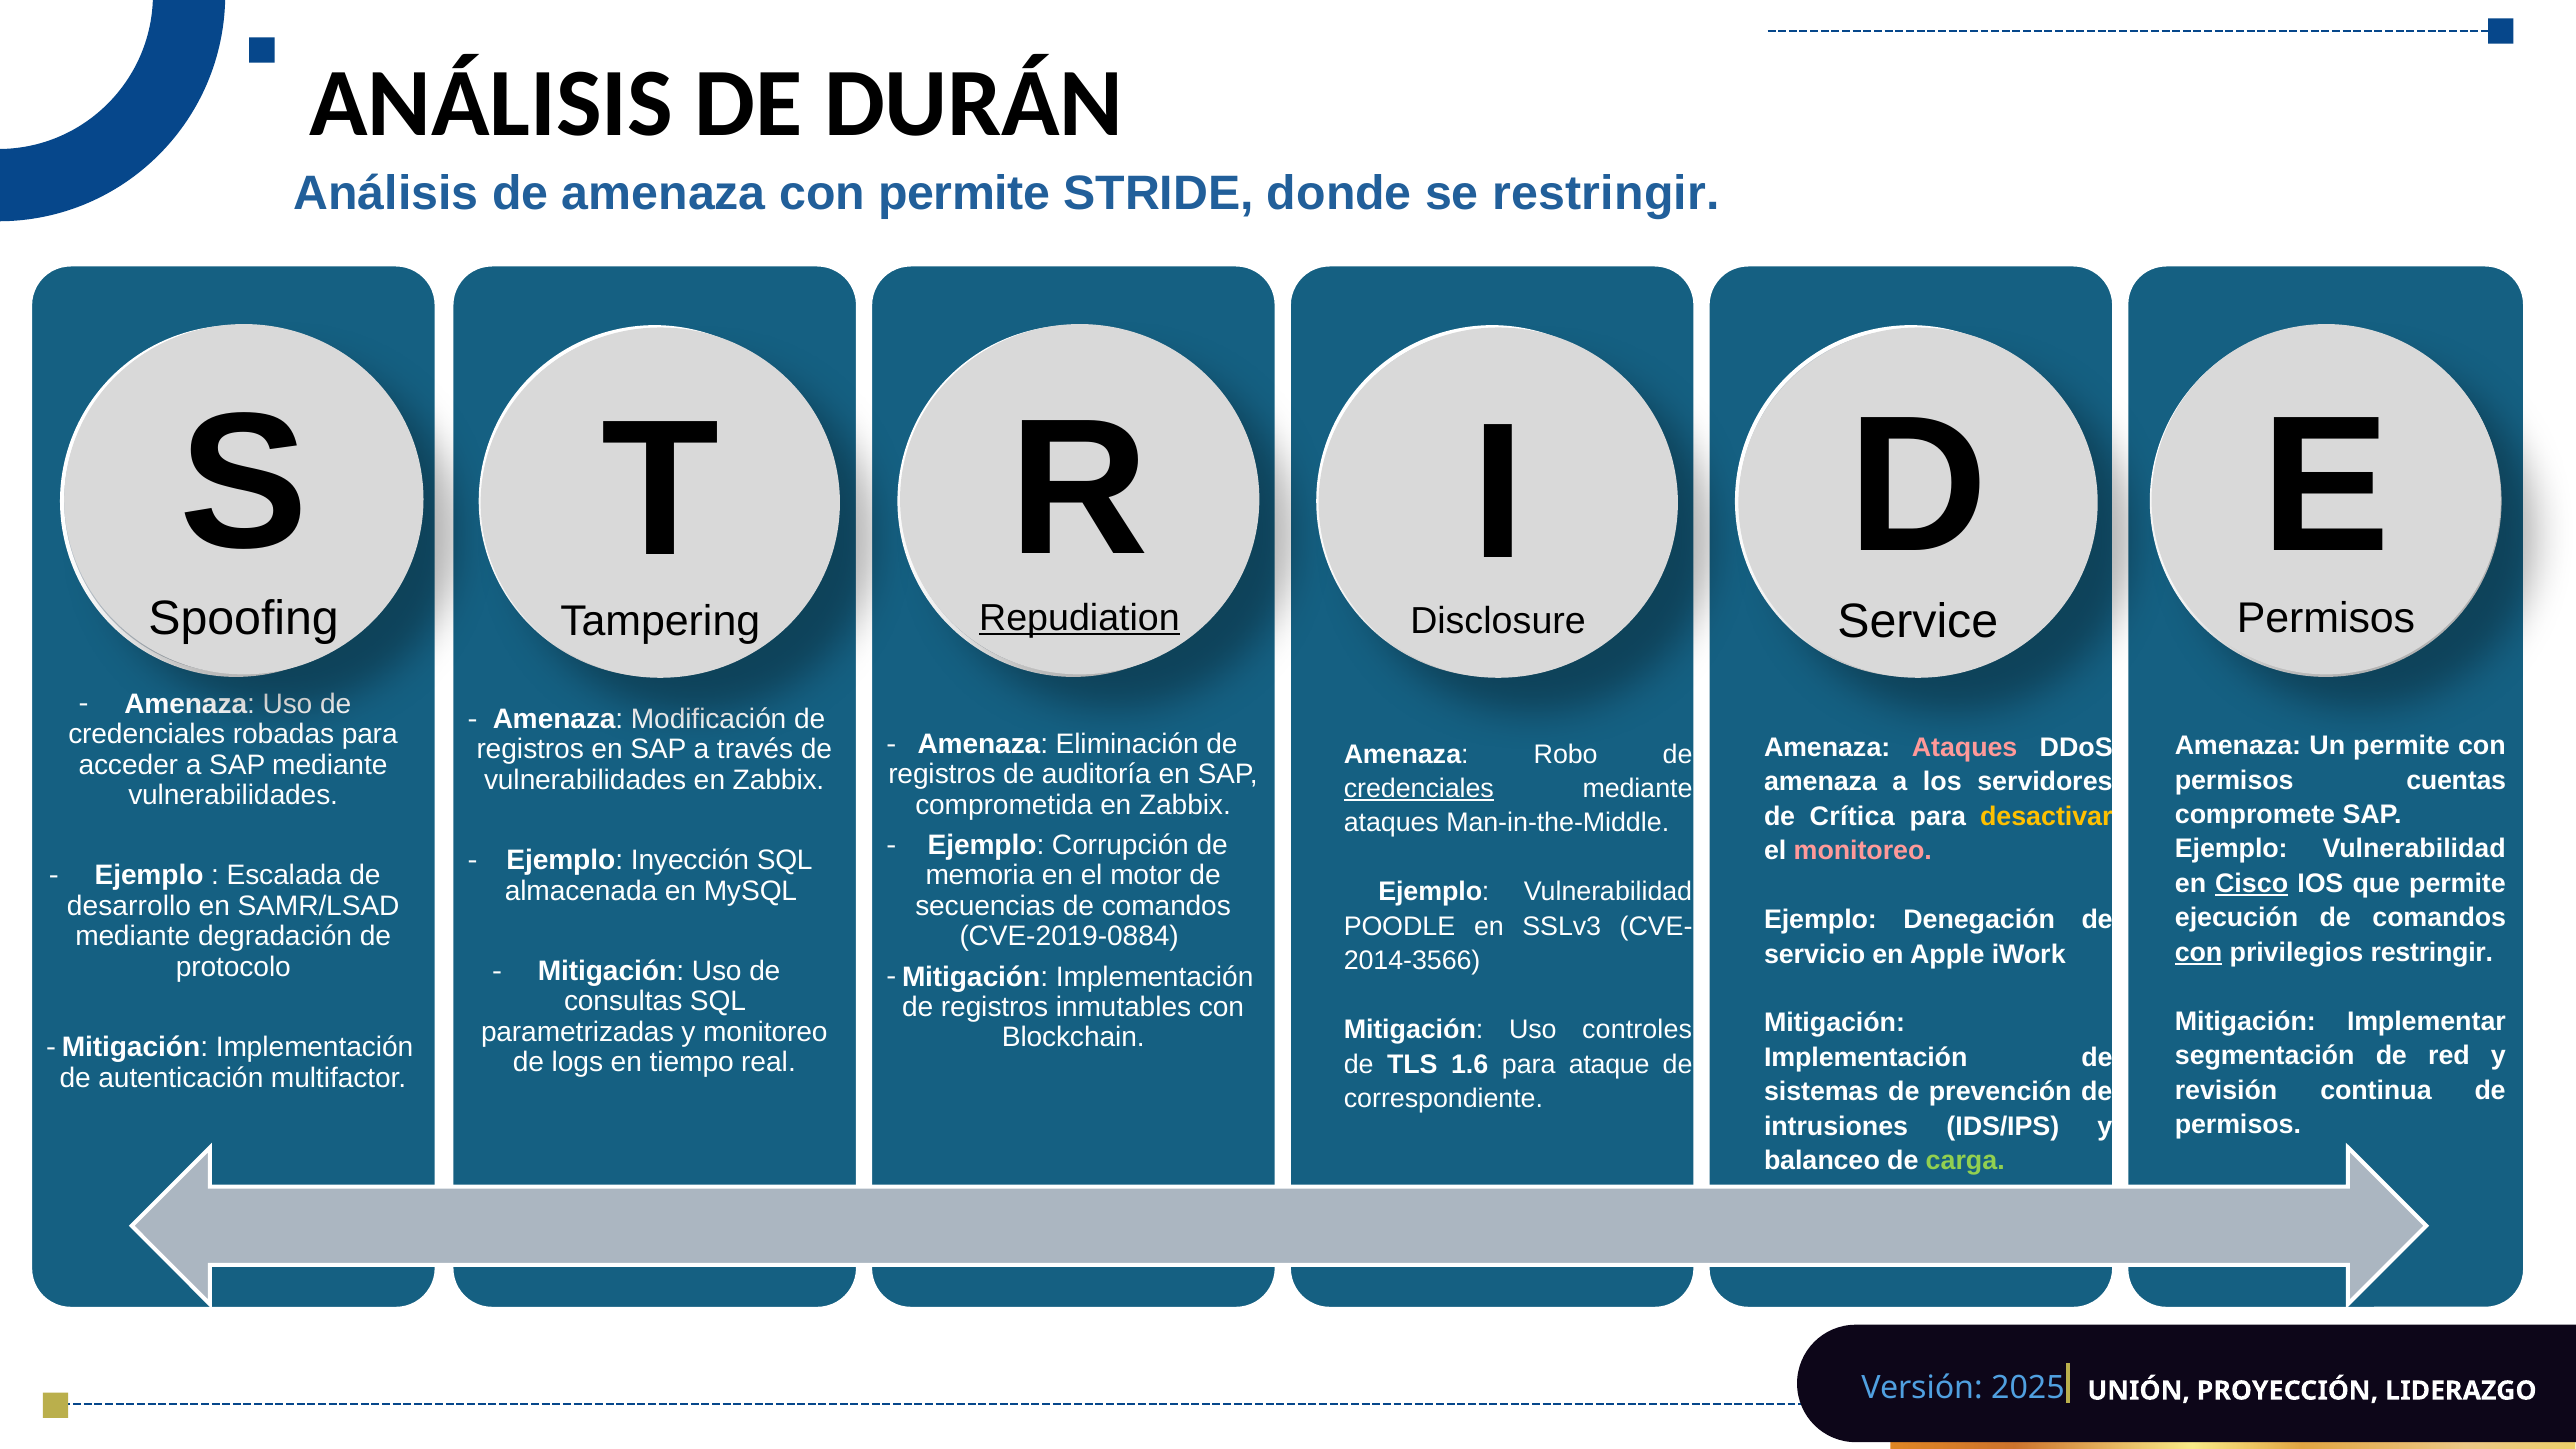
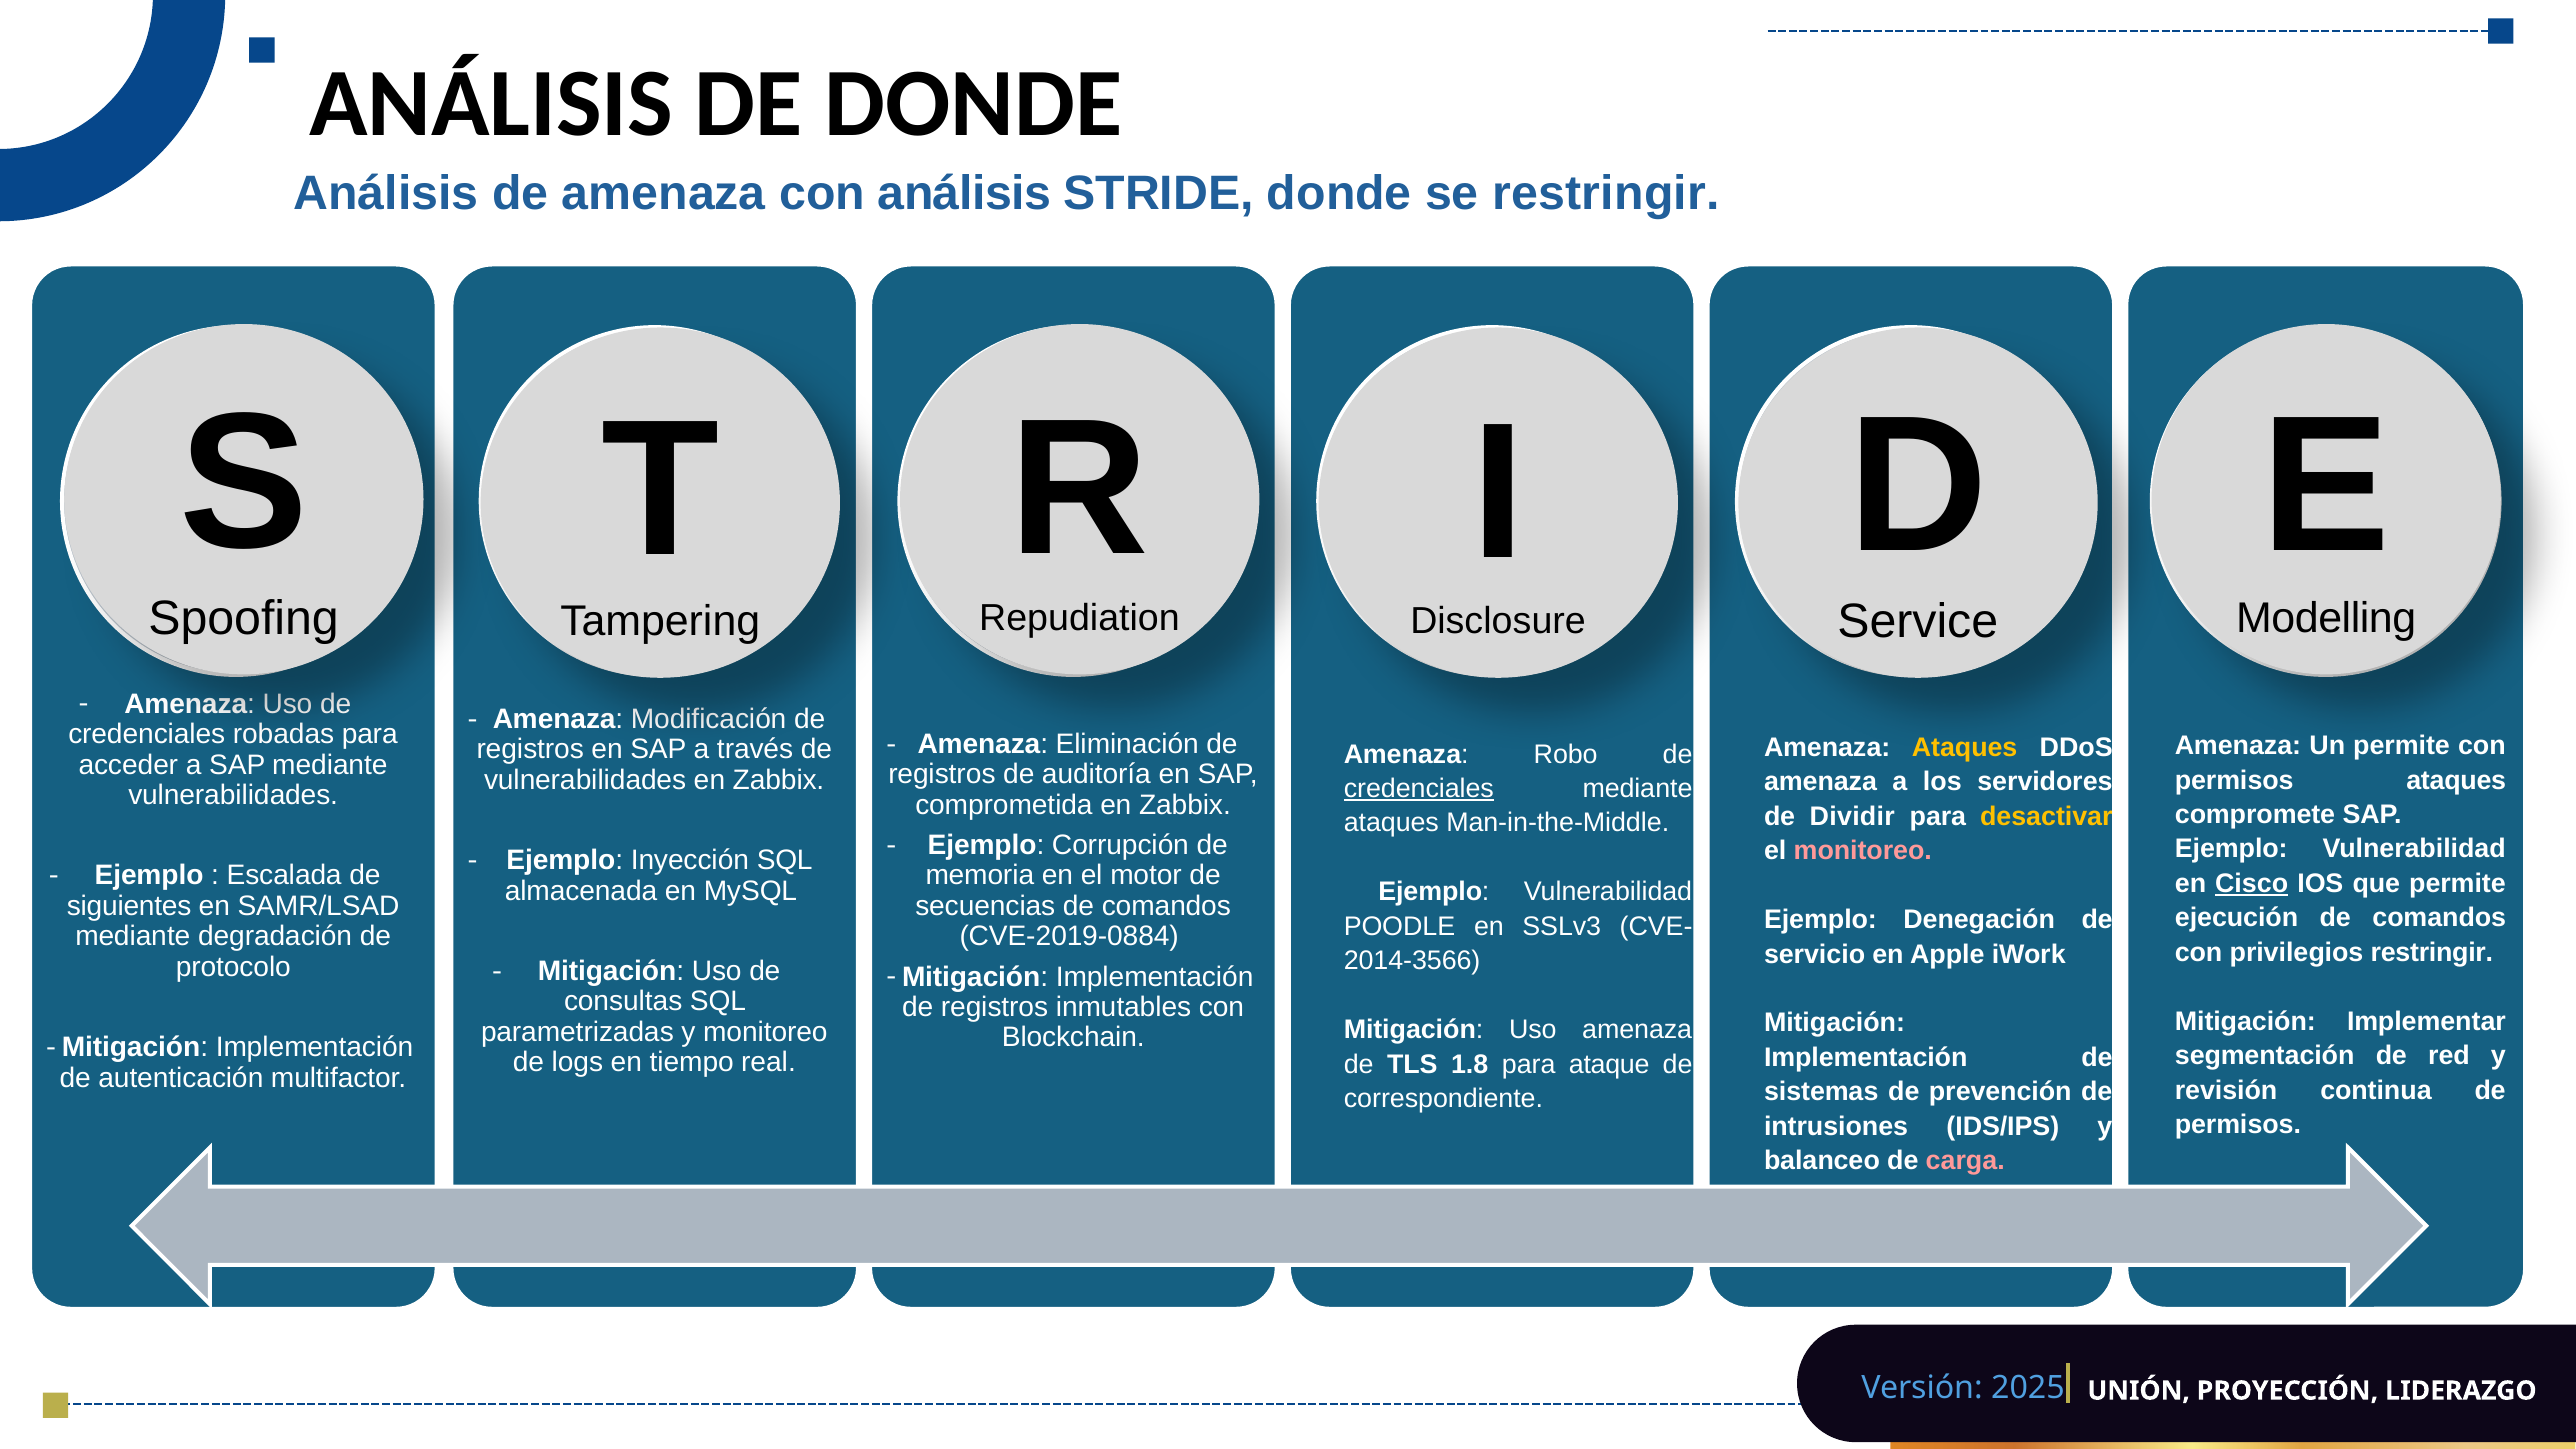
DE DURÁN: DURÁN -> DONDE
con permite: permite -> análisis
Permisos at (2326, 618): Permisos -> Modelling
Repudiation underline: present -> none
Ataques at (1965, 747) colour: pink -> yellow
permisos cuentas: cuentas -> ataques
Crítica: Crítica -> Dividir
desarrollo: desarrollo -> siguientes
con at (2199, 952) underline: present -> none
Uso controles: controles -> amenaza
1.6: 1.6 -> 1.8
carga colour: light green -> pink
